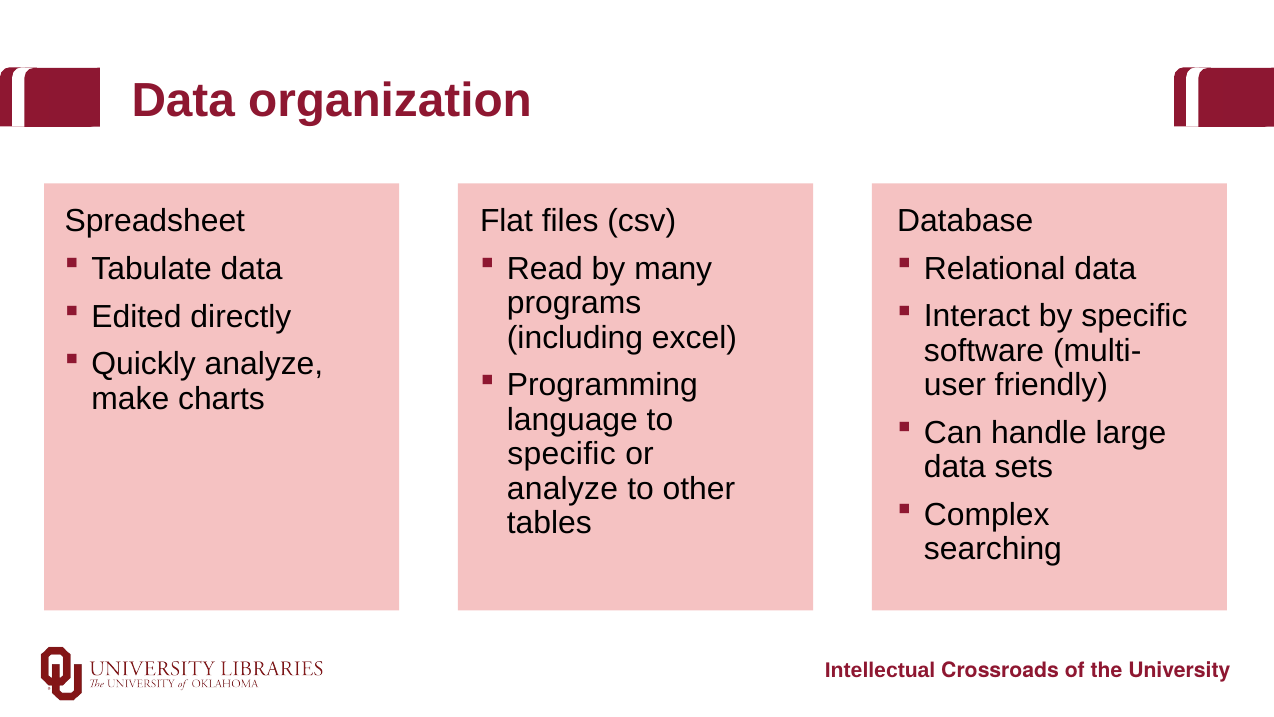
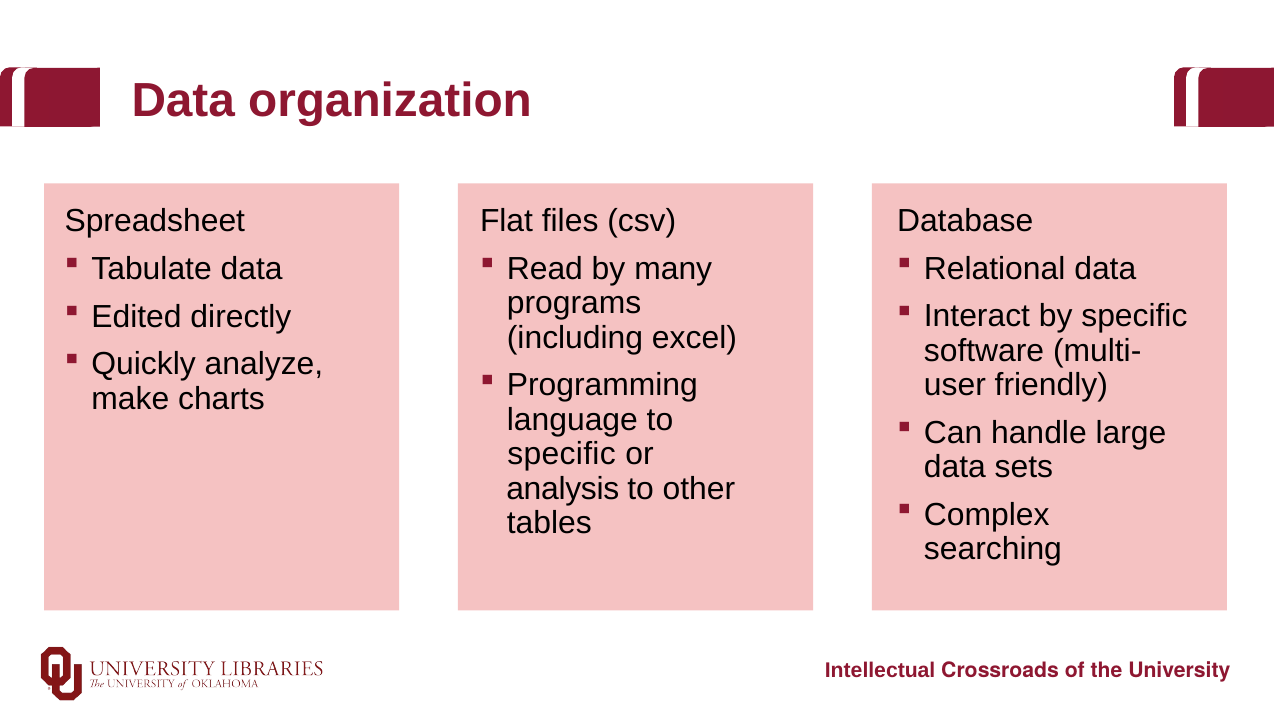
analyze at (562, 488): analyze -> analysis
